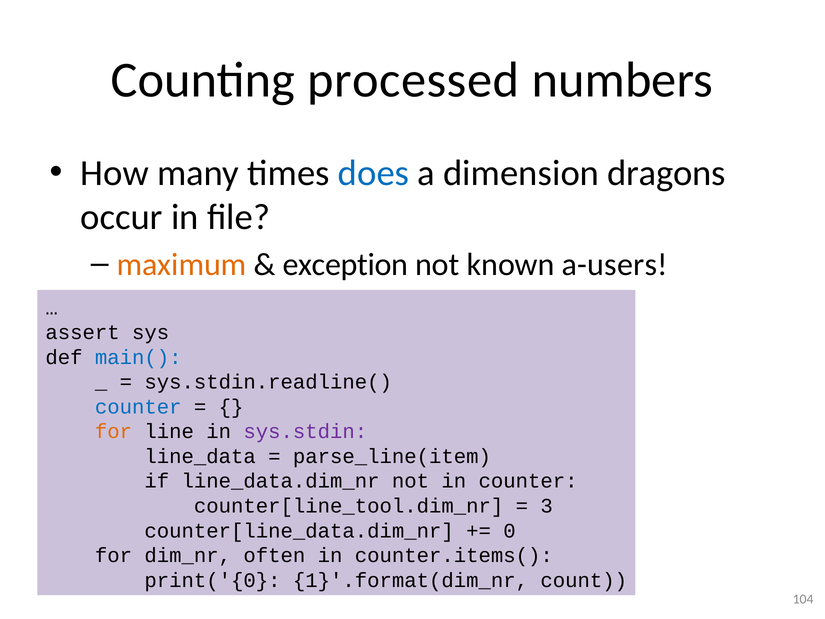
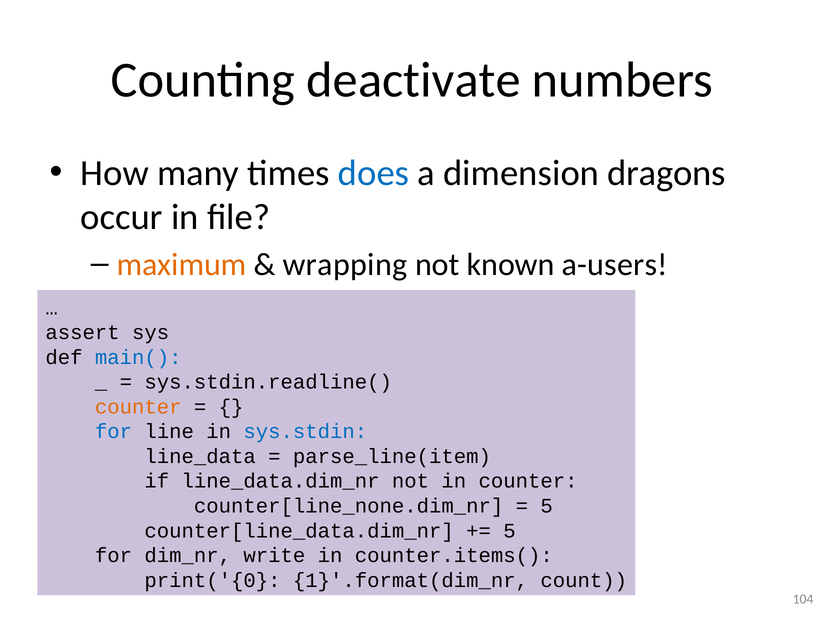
processed: processed -> deactivate
exception: exception -> wrapping
counter at (138, 407) colour: blue -> orange
for at (114, 431) colour: orange -> blue
sys.stdin colour: purple -> blue
counter[line_tool.dim_nr: counter[line_tool.dim_nr -> counter[line_none.dim_nr
3 at (547, 506): 3 -> 5
0 at (510, 530): 0 -> 5
often: often -> write
